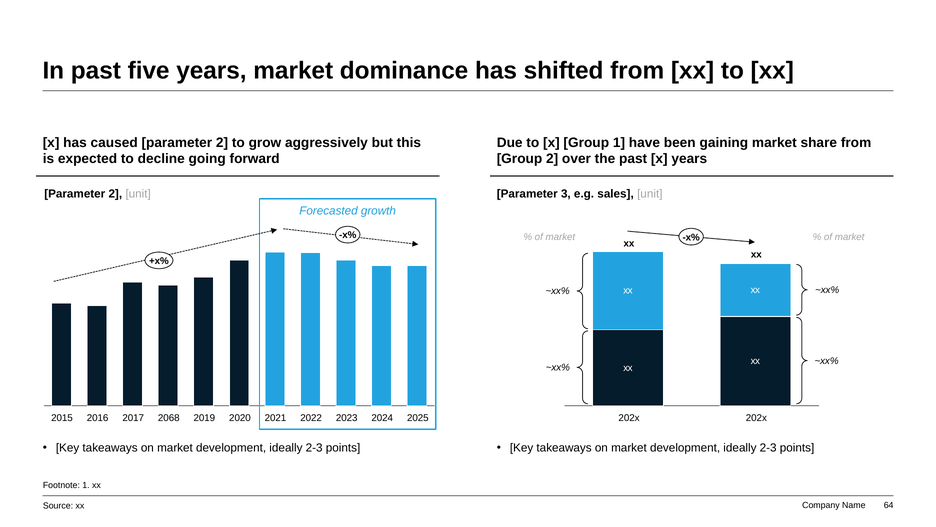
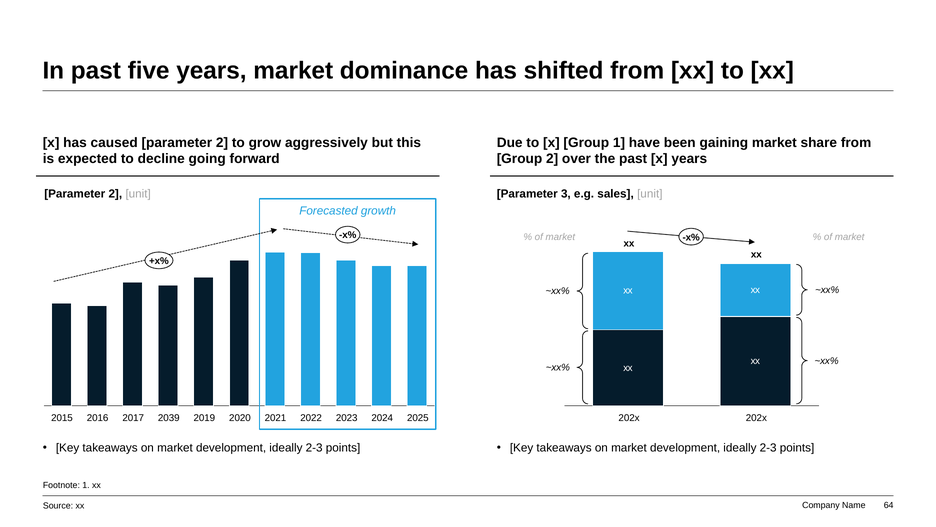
2068: 2068 -> 2039
